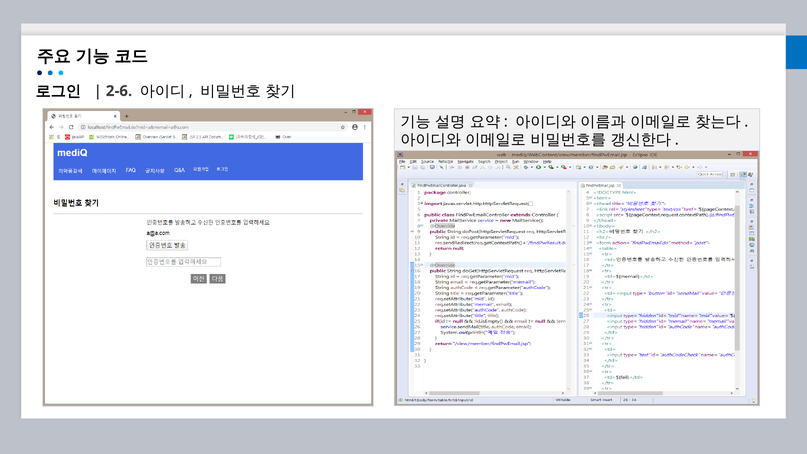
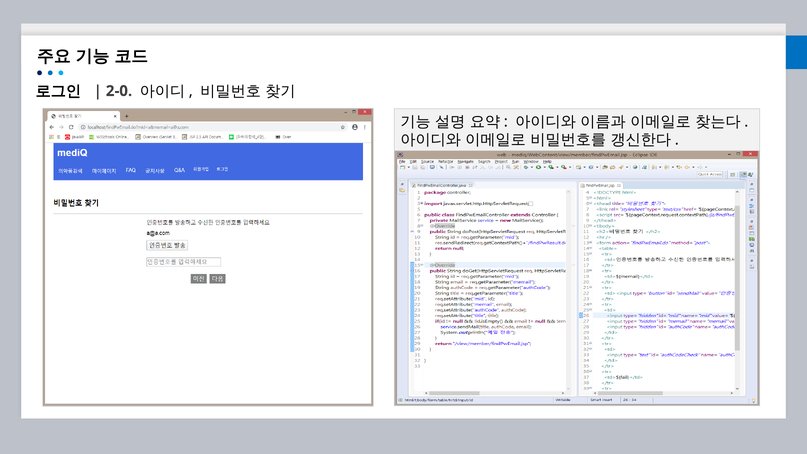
2-6: 2-6 -> 2-0
